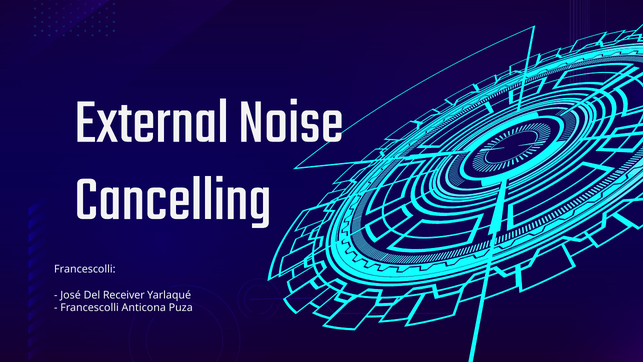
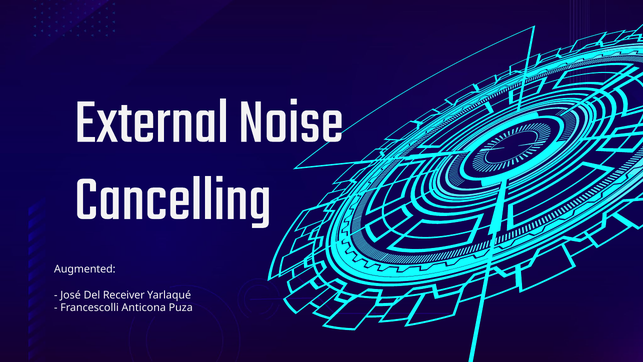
Francescolli at (85, 269): Francescolli -> Augmented
